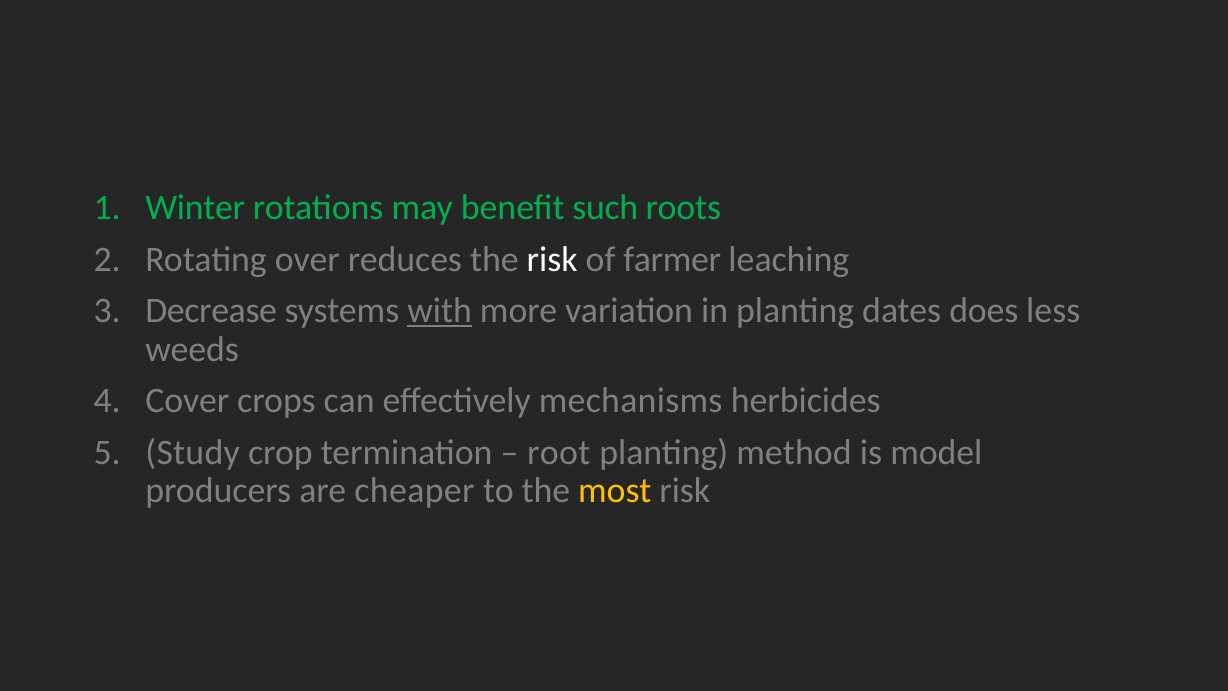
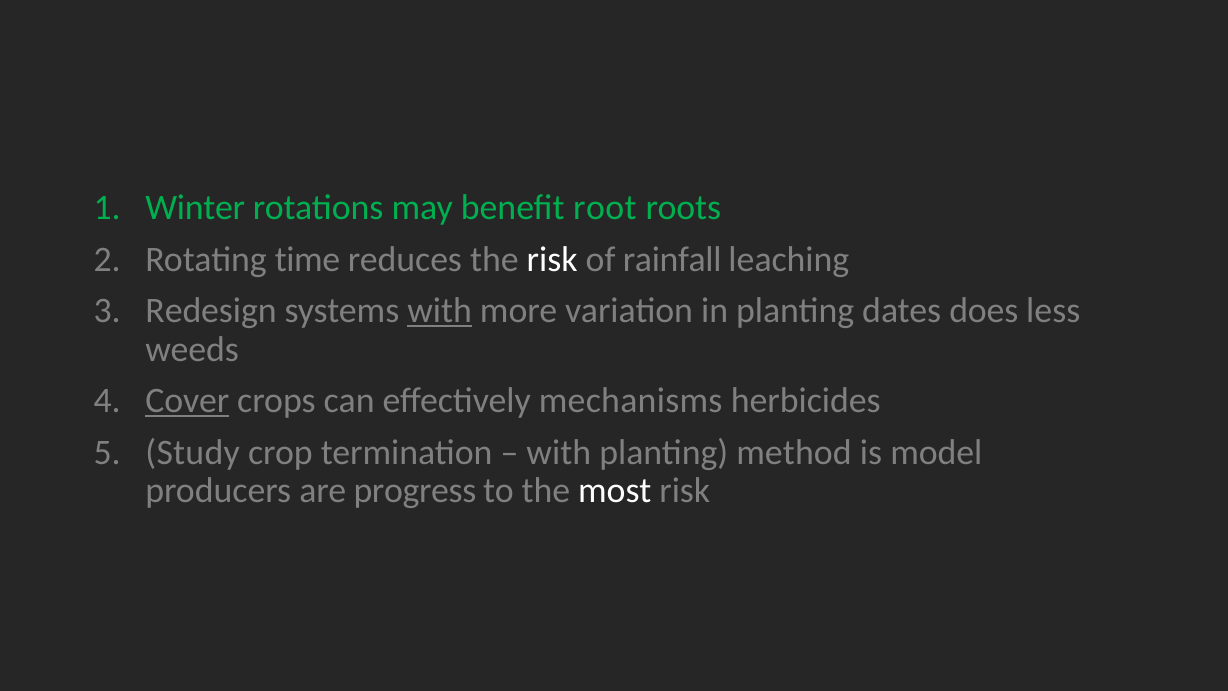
such: such -> root
over: over -> time
farmer: farmer -> rainfall
Decrease: Decrease -> Redesign
Cover underline: none -> present
root at (559, 452): root -> with
cheaper: cheaper -> progress
most colour: yellow -> white
